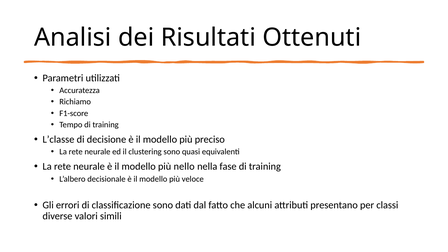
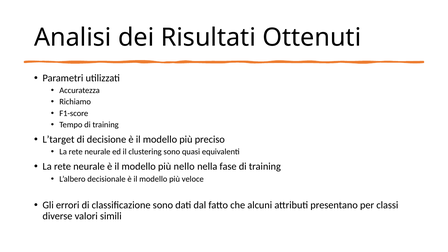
L’classe: L’classe -> L’target
